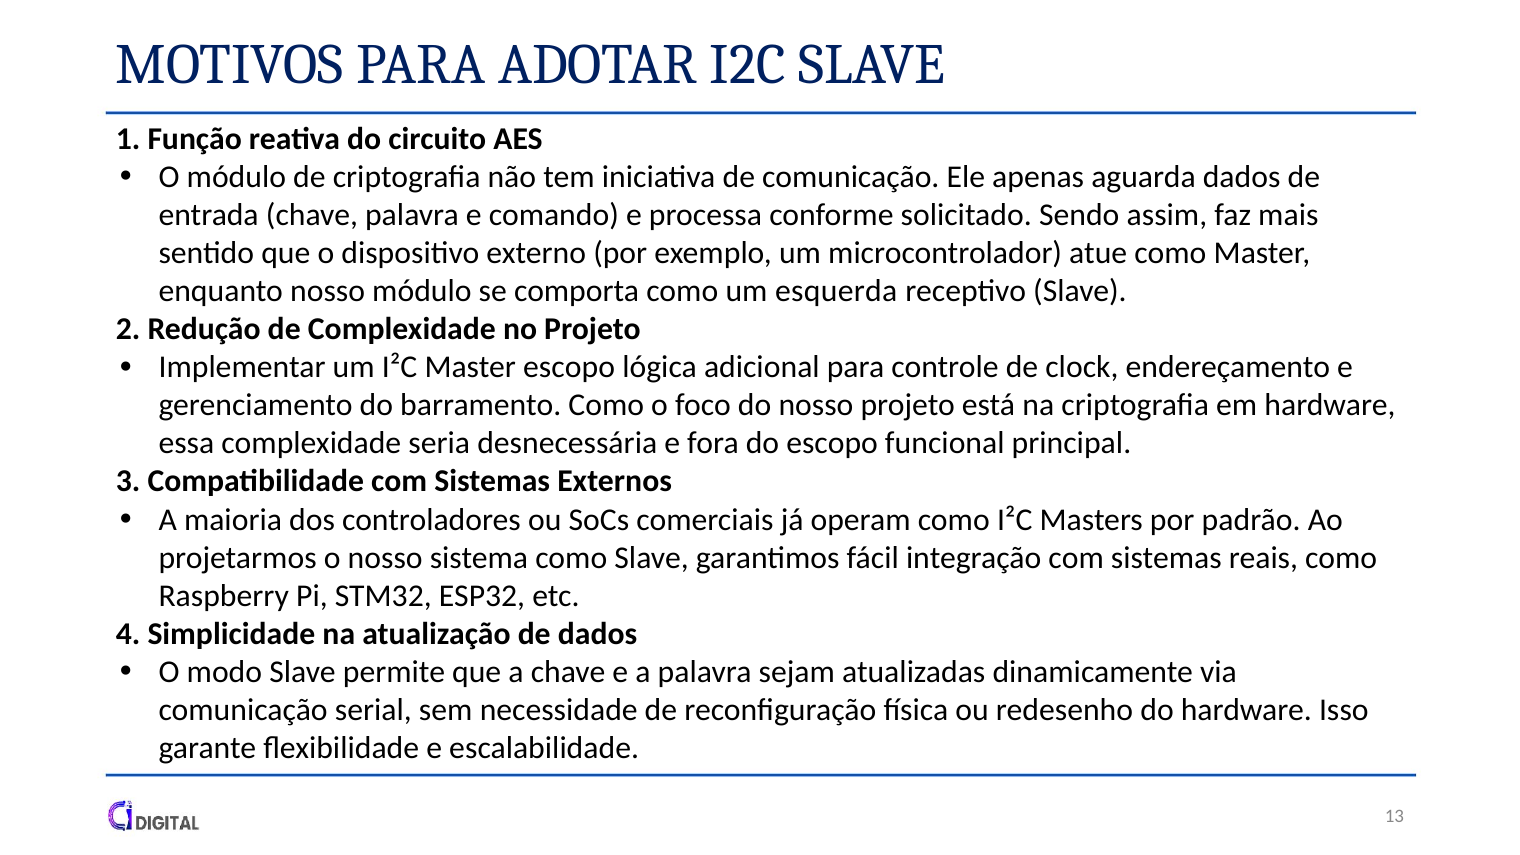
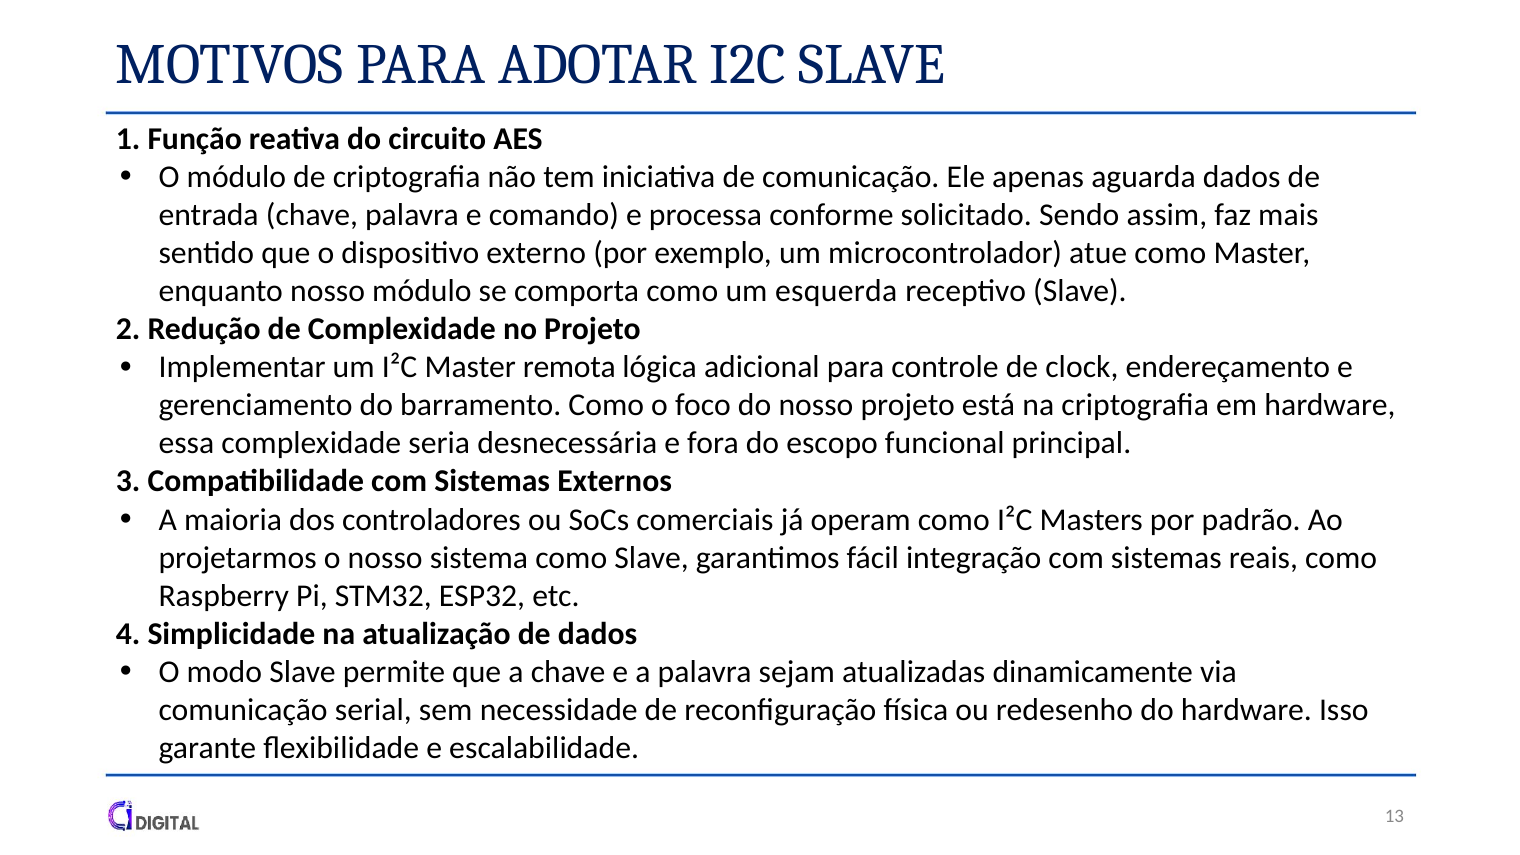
Master escopo: escopo -> remota
